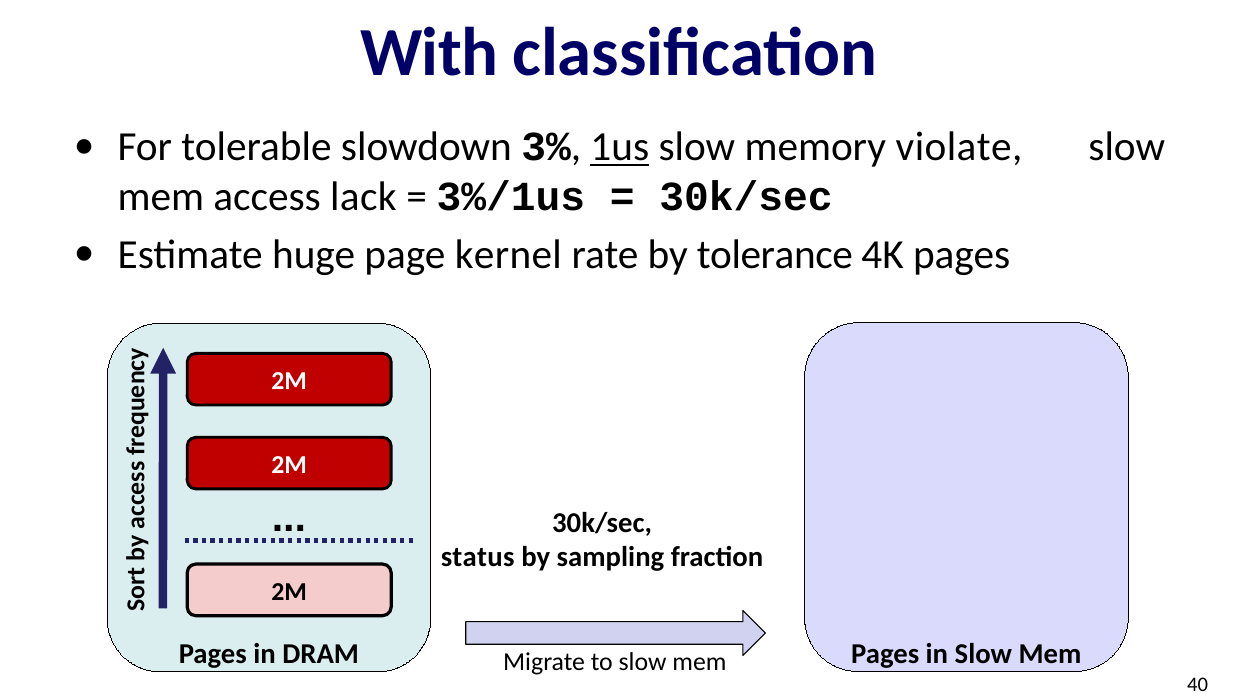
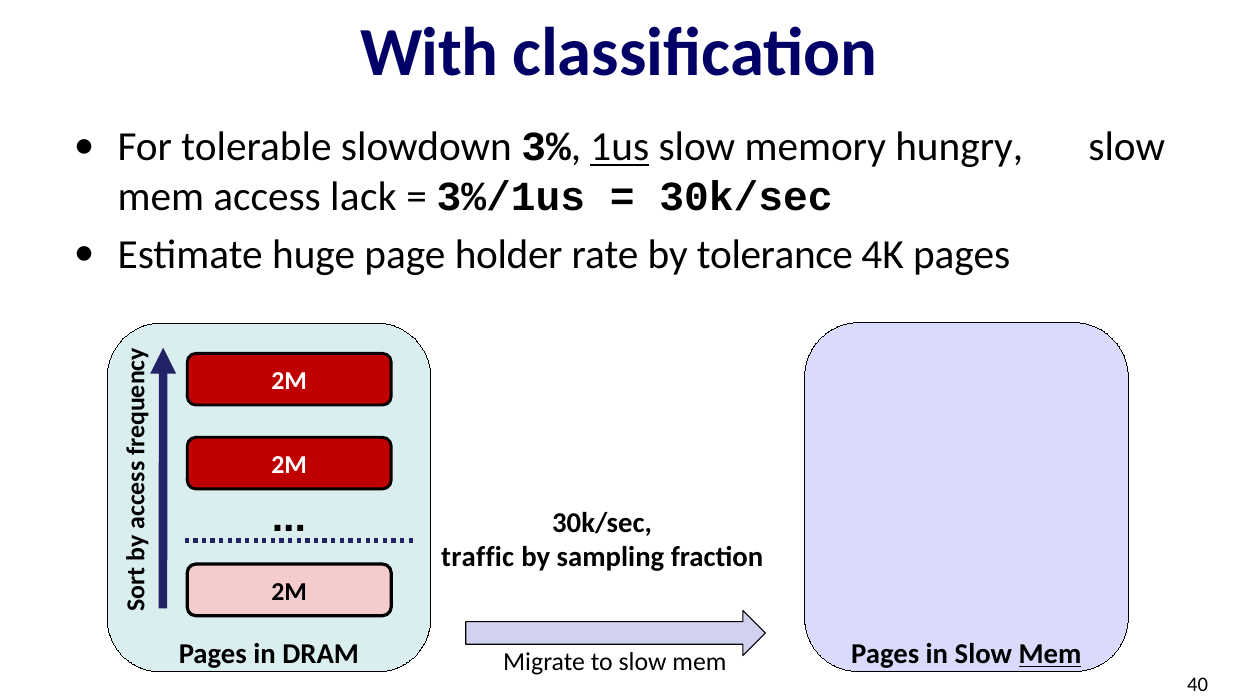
violate: violate -> hungry
kernel: kernel -> holder
status: status -> traffic
Mem at (1050, 654) underline: none -> present
